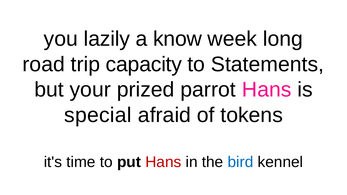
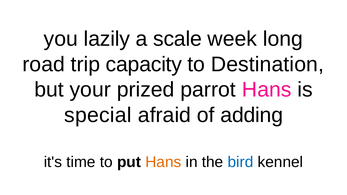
know: know -> scale
Statements: Statements -> Destination
tokens: tokens -> adding
Hans at (163, 162) colour: red -> orange
